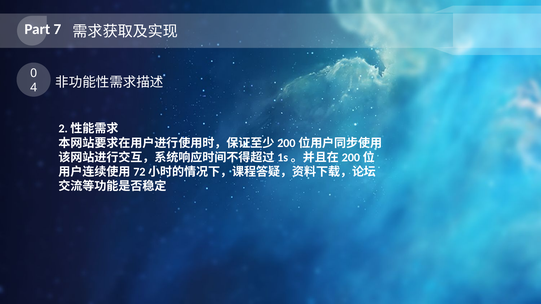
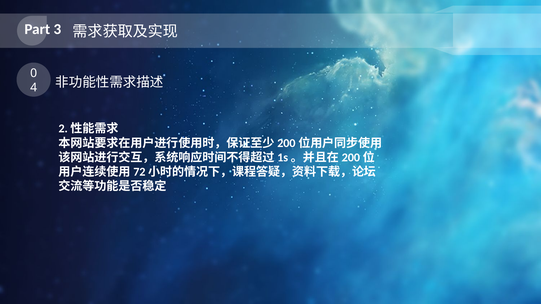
7: 7 -> 3
